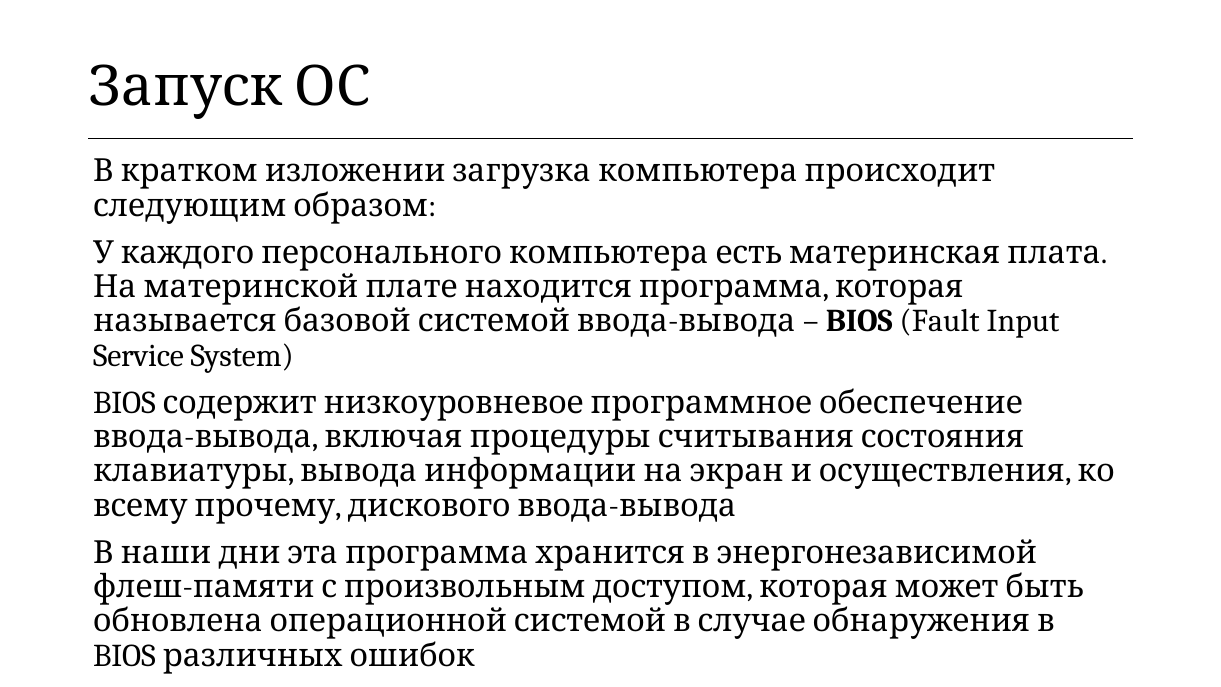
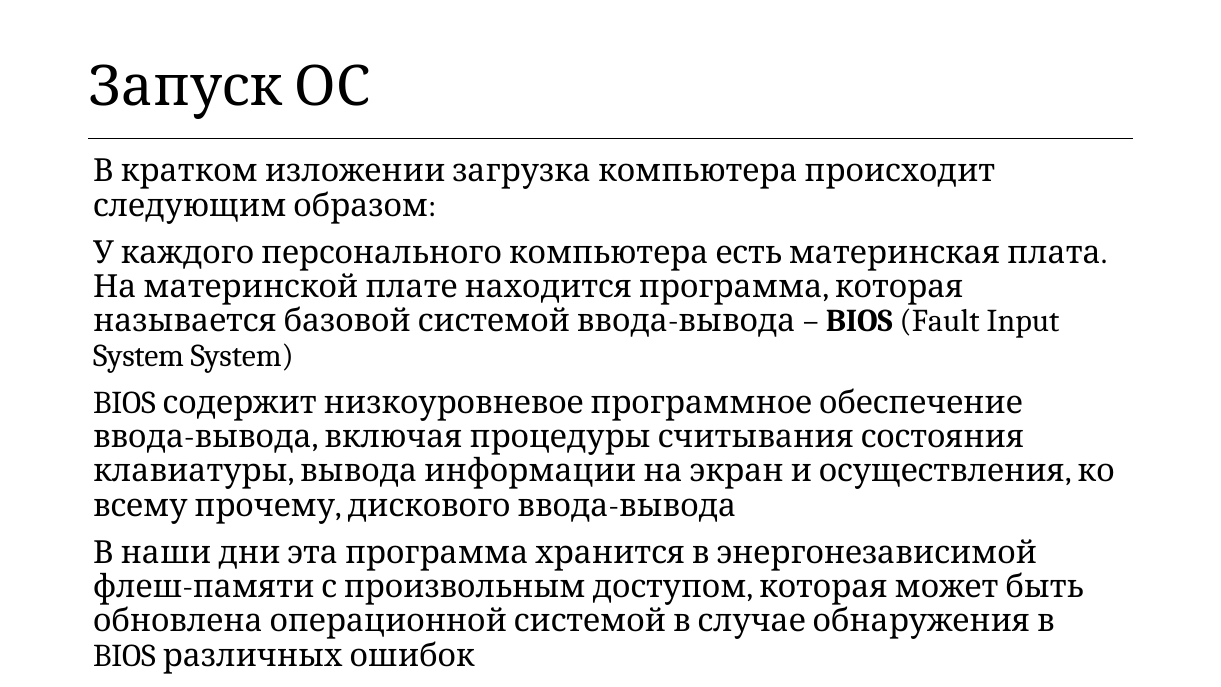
Service at (139, 356): Service -> System
